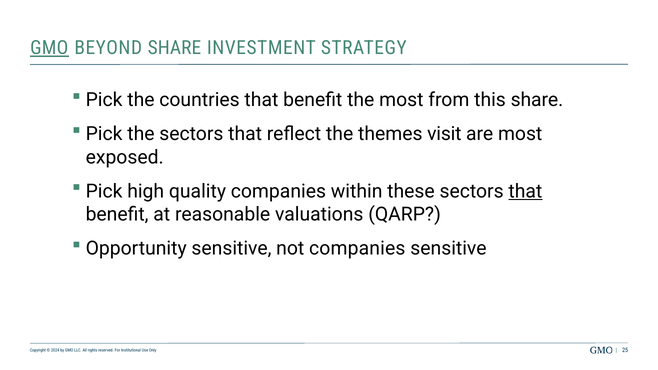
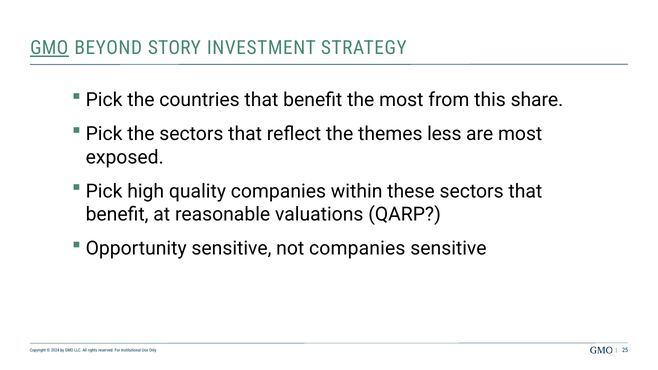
BEYOND SHARE: SHARE -> STORY
visit: visit -> less
that at (525, 191) underline: present -> none
